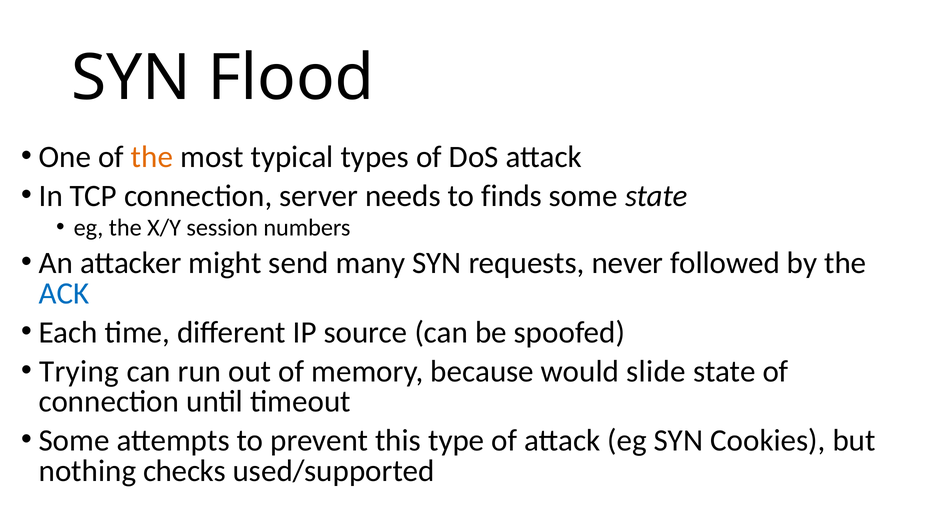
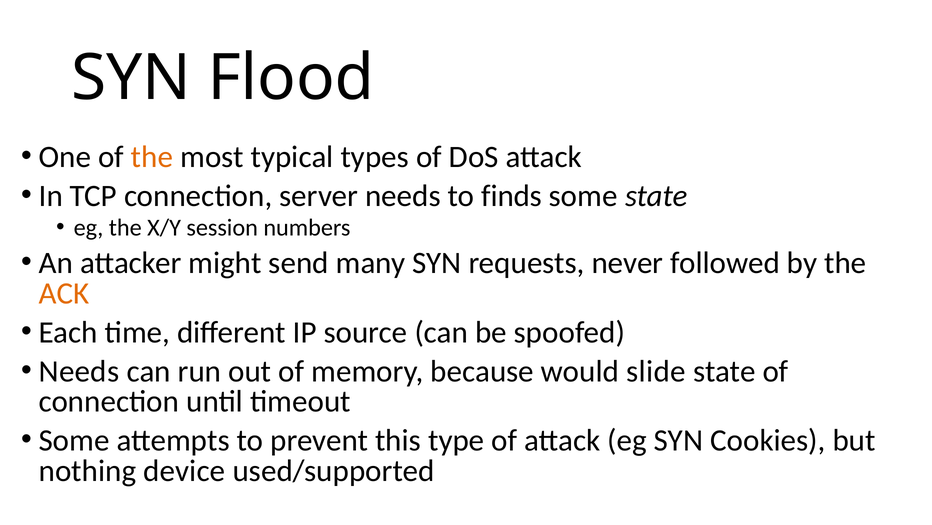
ACK colour: blue -> orange
Trying at (79, 371): Trying -> Needs
checks: checks -> device
